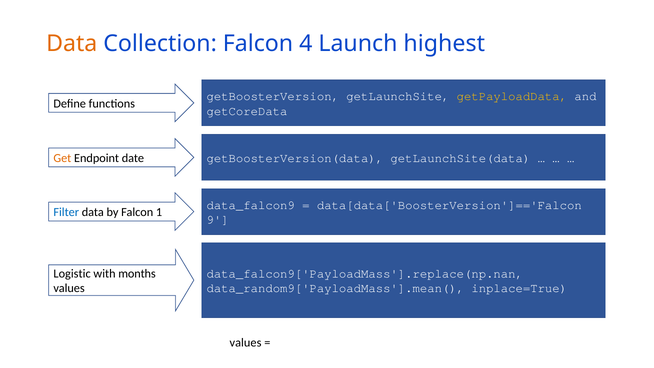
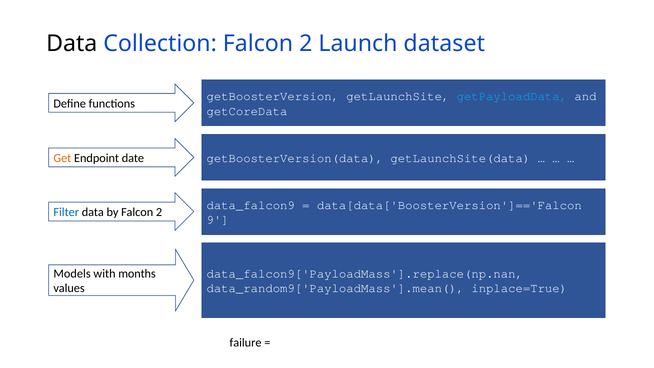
Data at (72, 44) colour: orange -> black
Collection Falcon 4: 4 -> 2
highest: highest -> dataset
getPayloadData colour: yellow -> light blue
by Falcon 1: 1 -> 2
Logistic: Logistic -> Models
values at (246, 342): values -> failure
